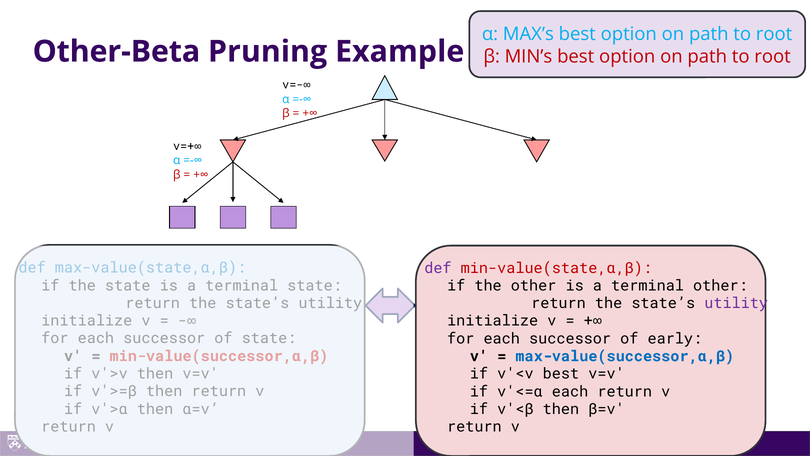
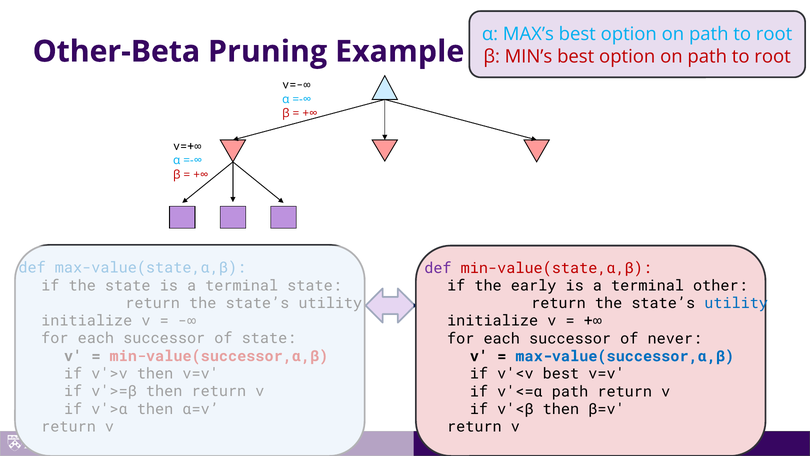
the other: other -> early
utility at (736, 303) colour: purple -> blue
early: early -> never
v'<=α each: each -> path
